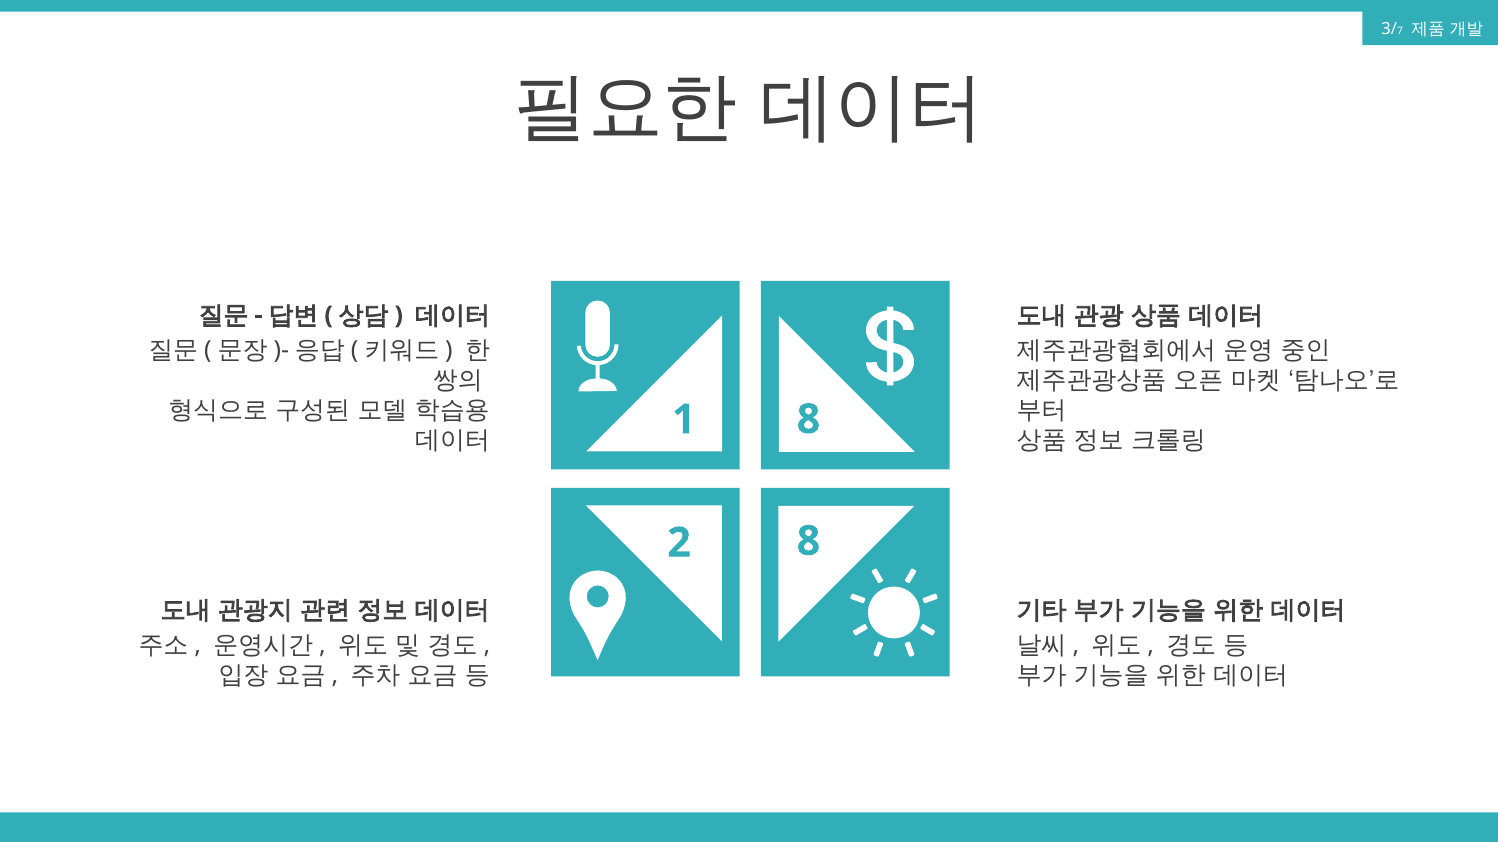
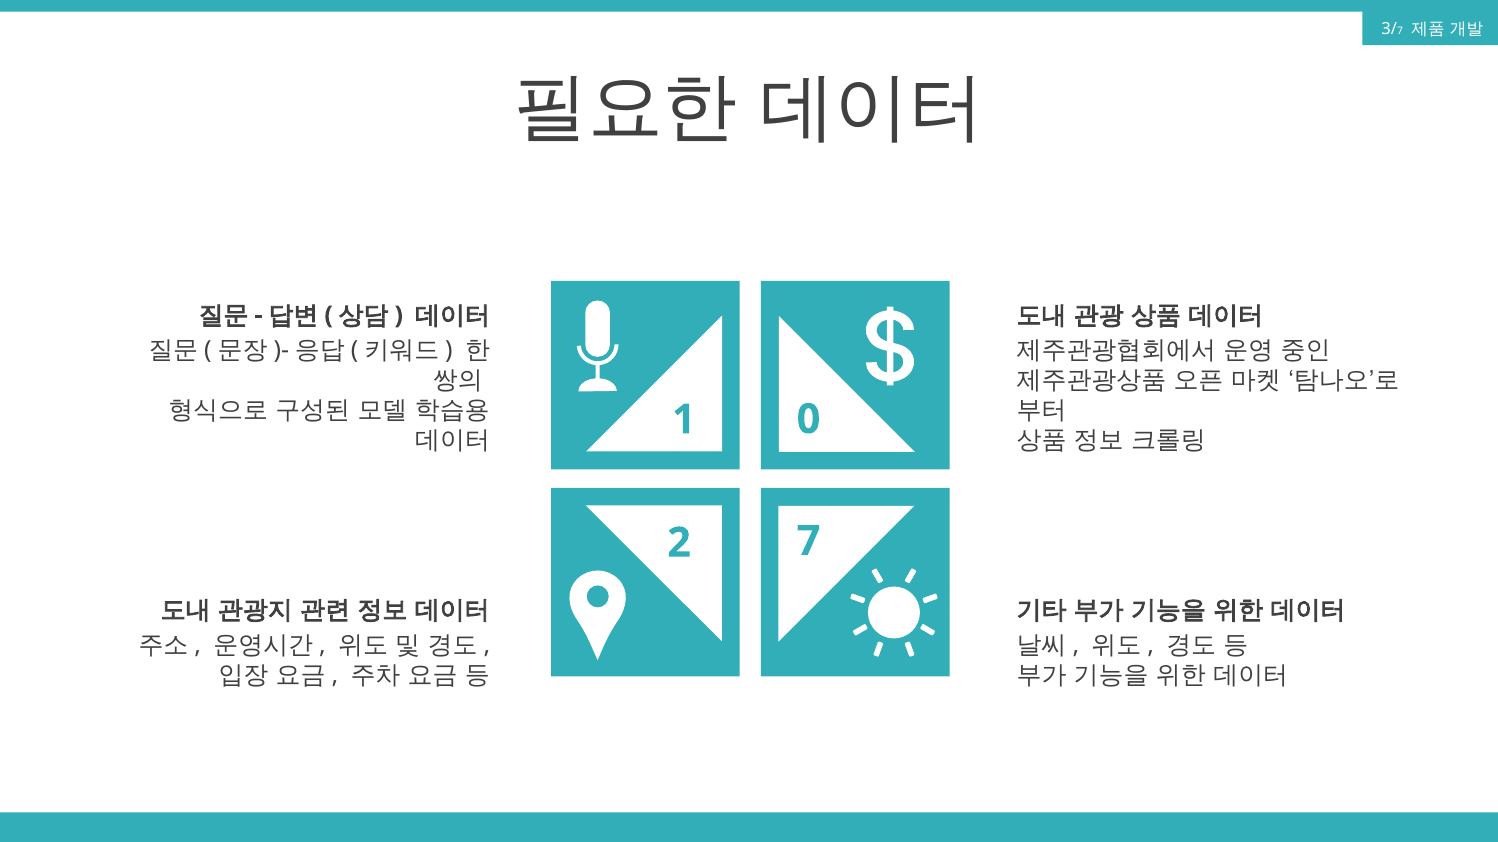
1 8: 8 -> 0
2 8: 8 -> 7
